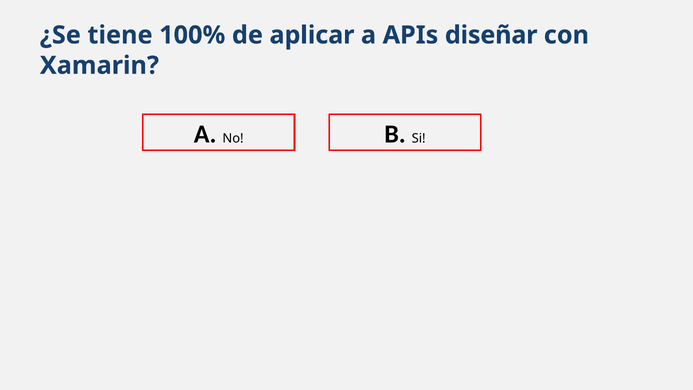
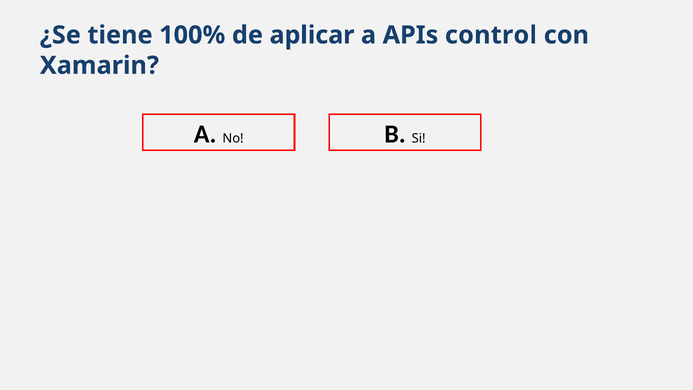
diseñar: diseñar -> control
